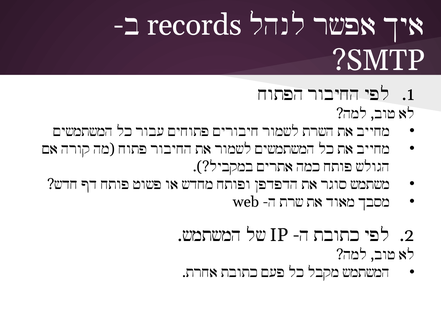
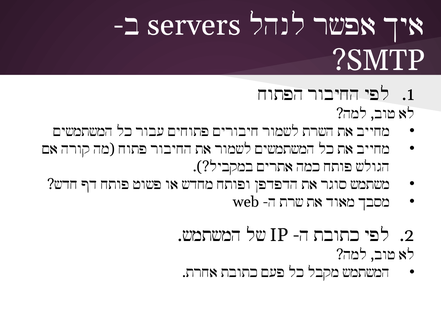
records: records -> servers
